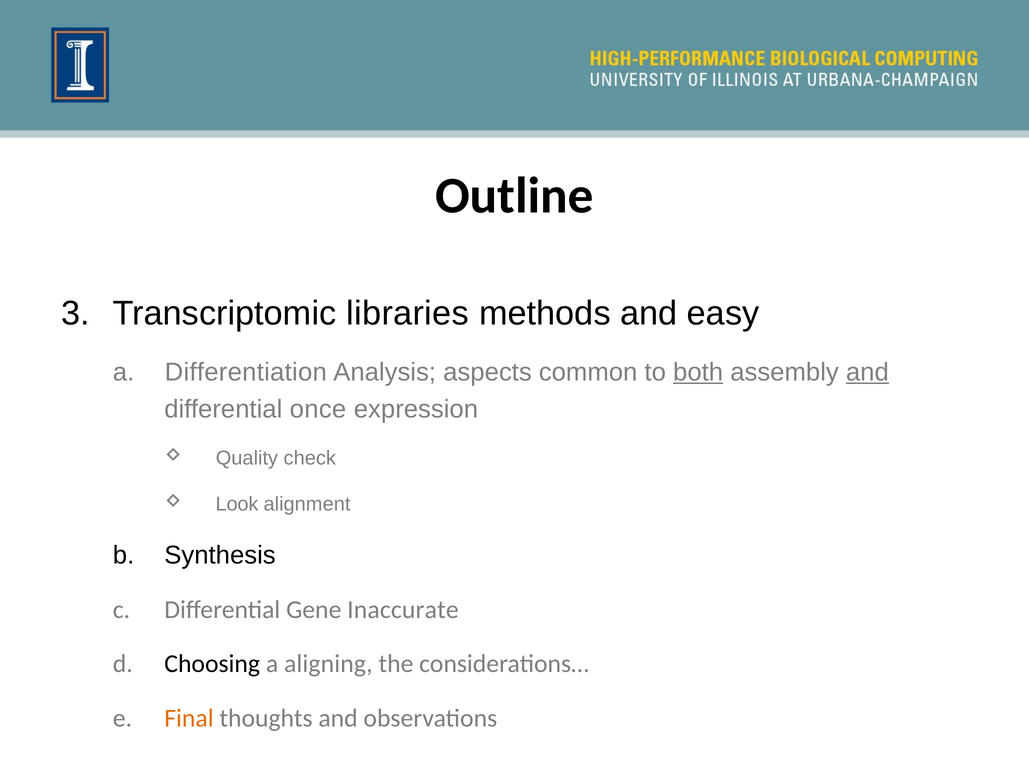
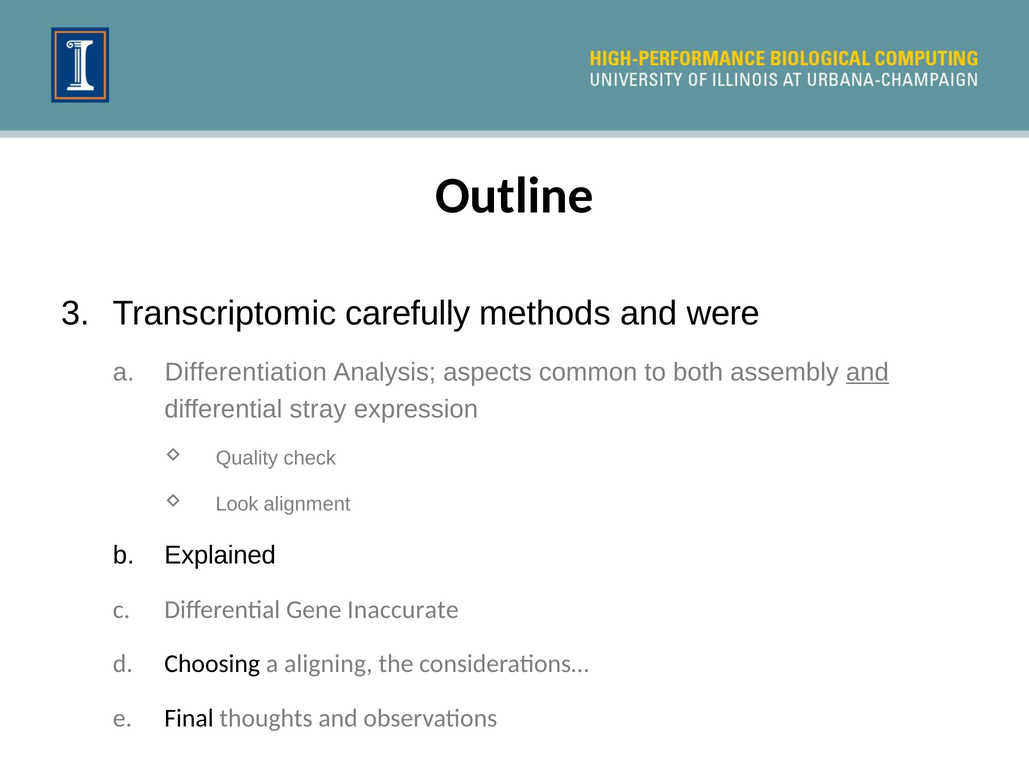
libraries: libraries -> carefully
easy: easy -> were
both underline: present -> none
once: once -> stray
Synthesis: Synthesis -> Explained
Final colour: orange -> black
